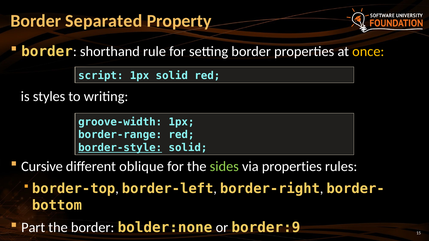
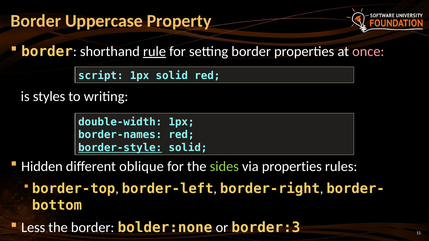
Separated: Separated -> Uppercase
rule underline: none -> present
once colour: yellow -> pink
groove-width: groove-width -> double-width
border-range: border-range -> border-names
Cursive: Cursive -> Hidden
Part: Part -> Less
border:9: border:9 -> border:3
